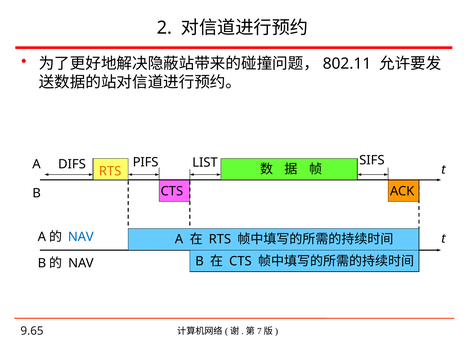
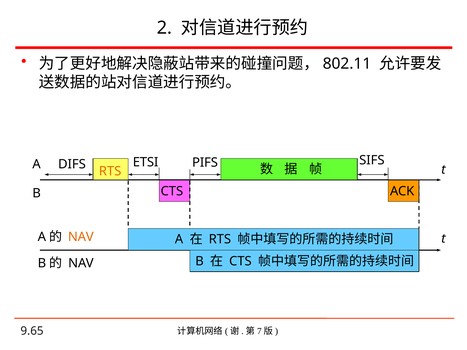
LIST: LIST -> PIFS
PIFS: PIFS -> ETSI
NAV at (81, 237) colour: blue -> orange
